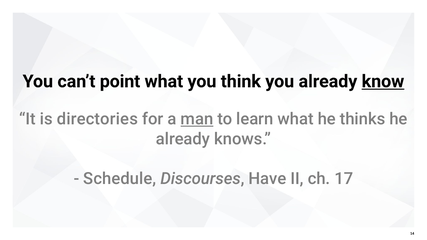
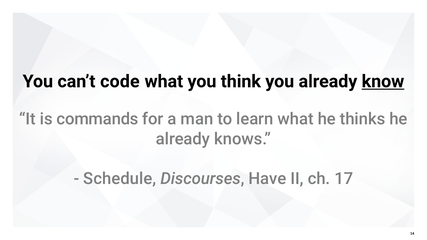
point: point -> code
directories: directories -> commands
man underline: present -> none
